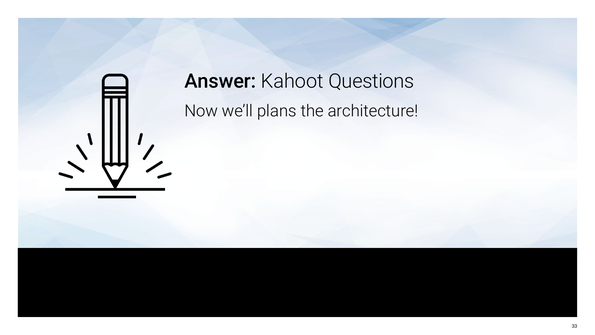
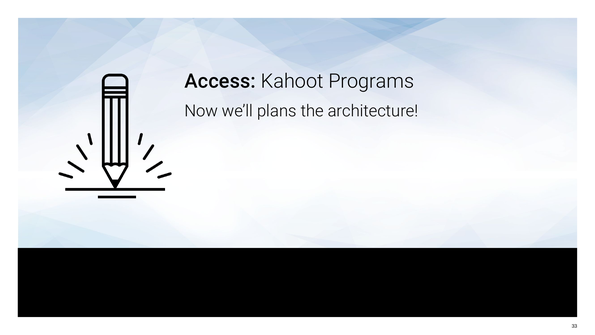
Answer: Answer -> Access
Questions: Questions -> Programs
